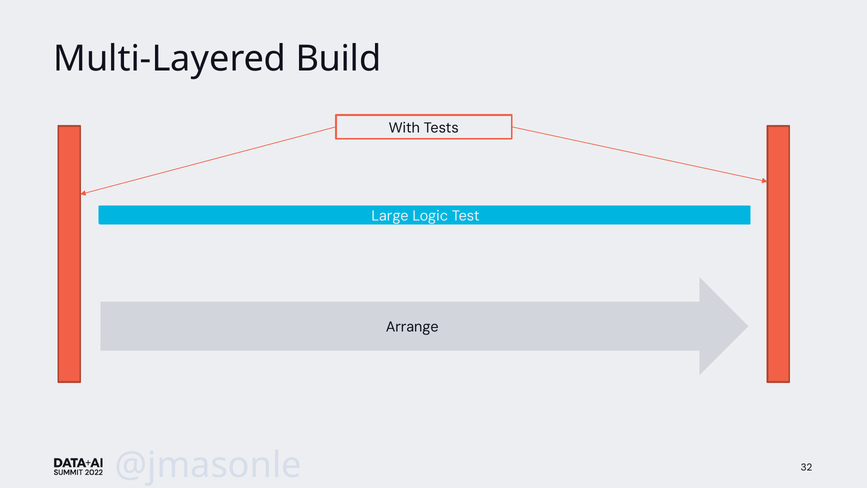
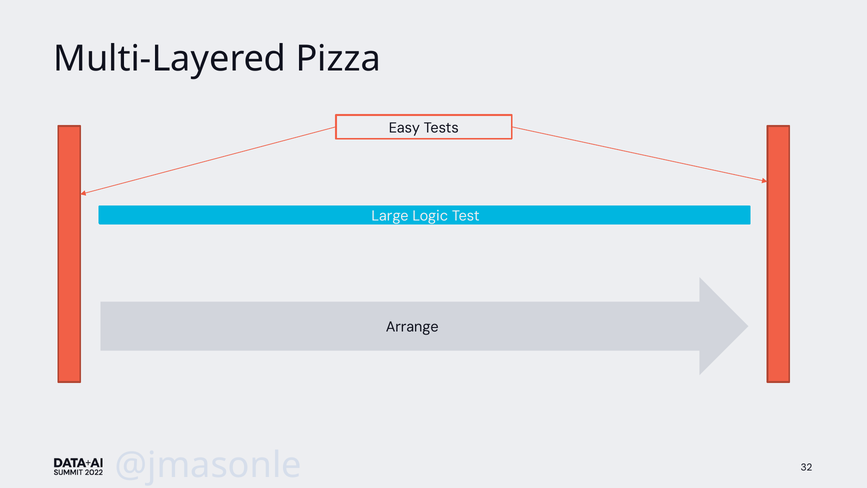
Build: Build -> Pizza
With: With -> Easy
